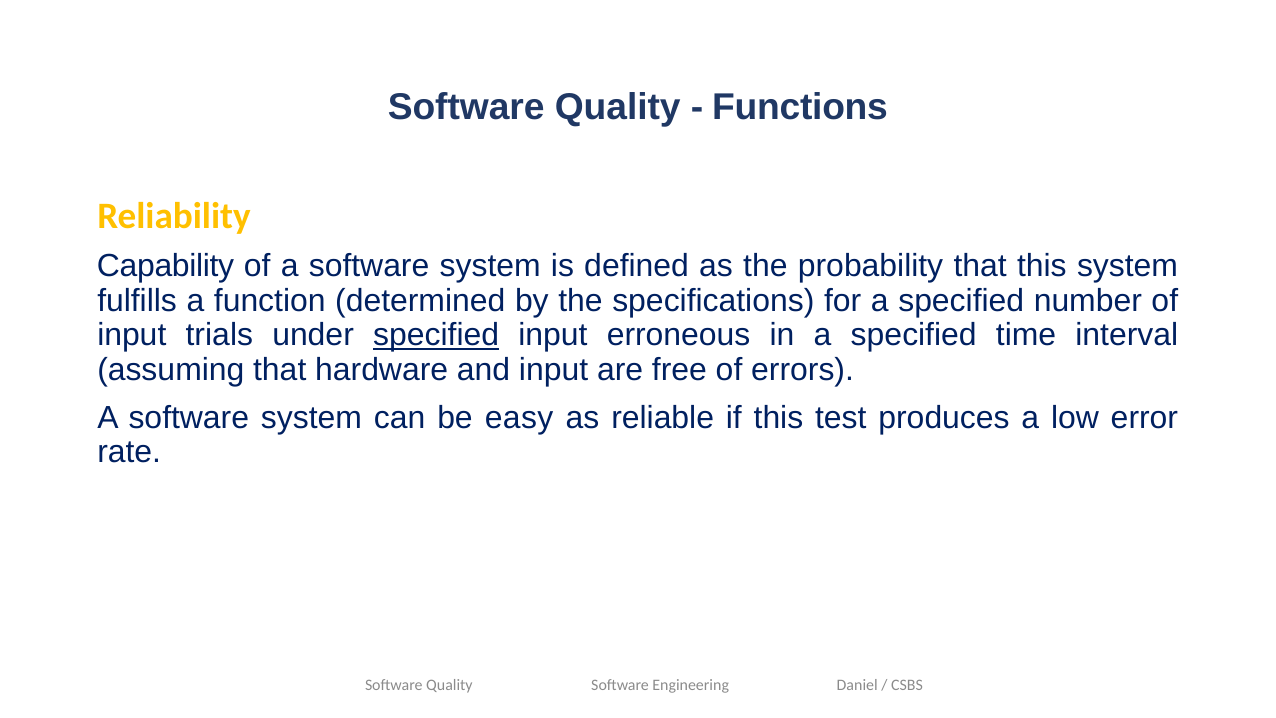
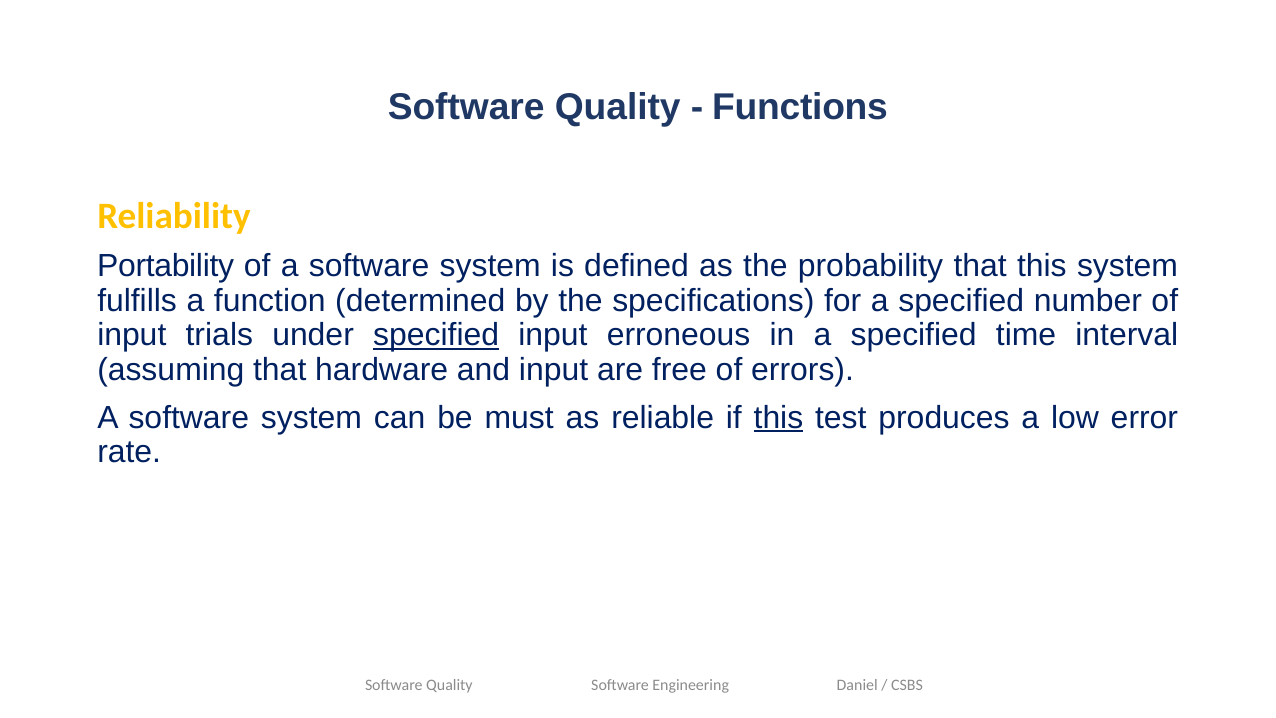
Capability: Capability -> Portability
easy: easy -> must
this at (778, 417) underline: none -> present
